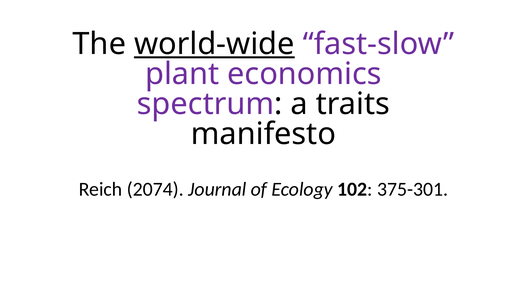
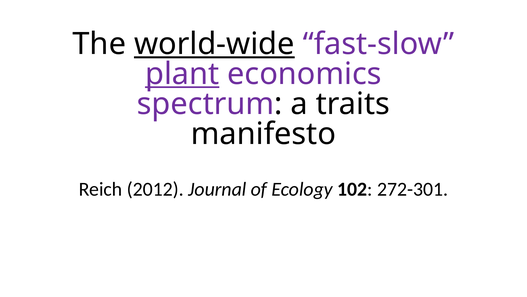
plant underline: none -> present
2074: 2074 -> 2012
375-301: 375-301 -> 272-301
